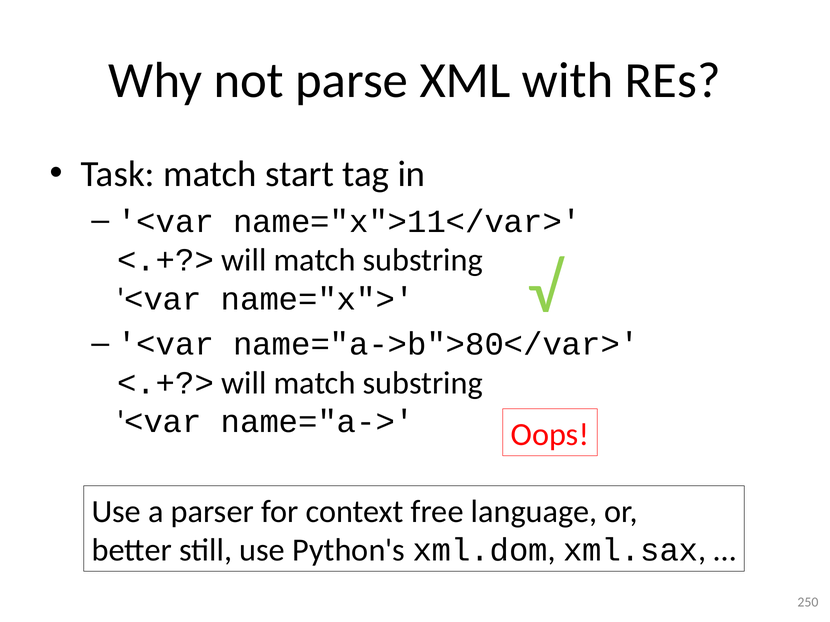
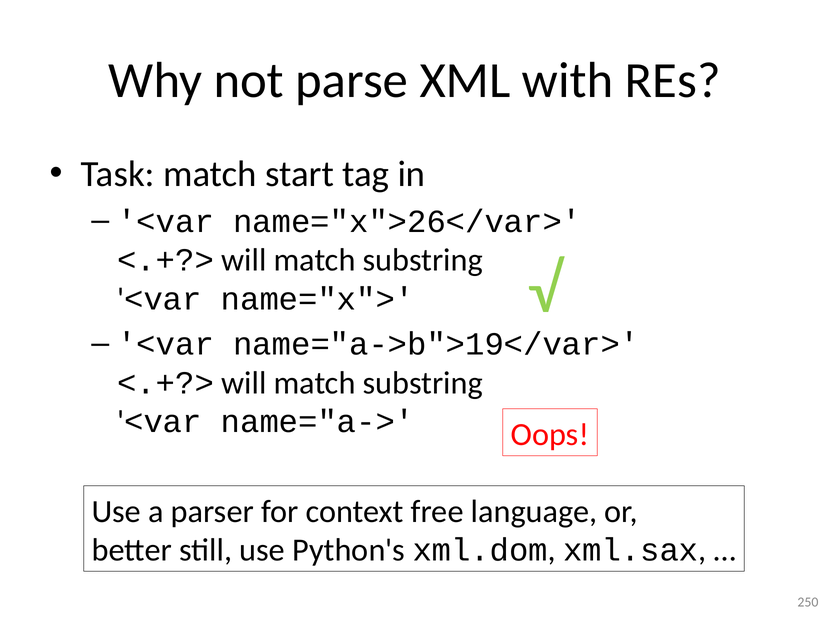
name="x">11</var>: name="x">11</var> -> name="x">26</var>
name="a->b">80</var>: name="a->b">80</var> -> name="a->b">19</var>
